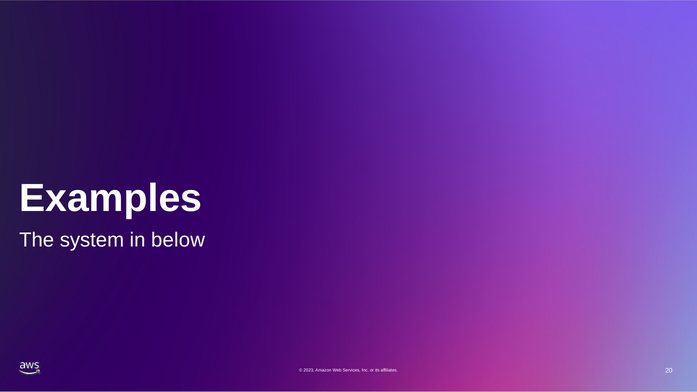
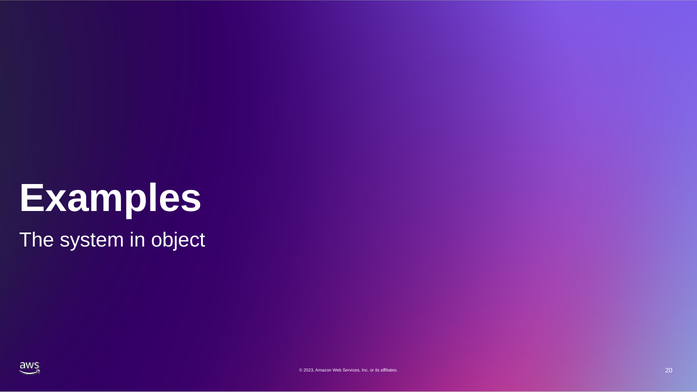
below: below -> object
